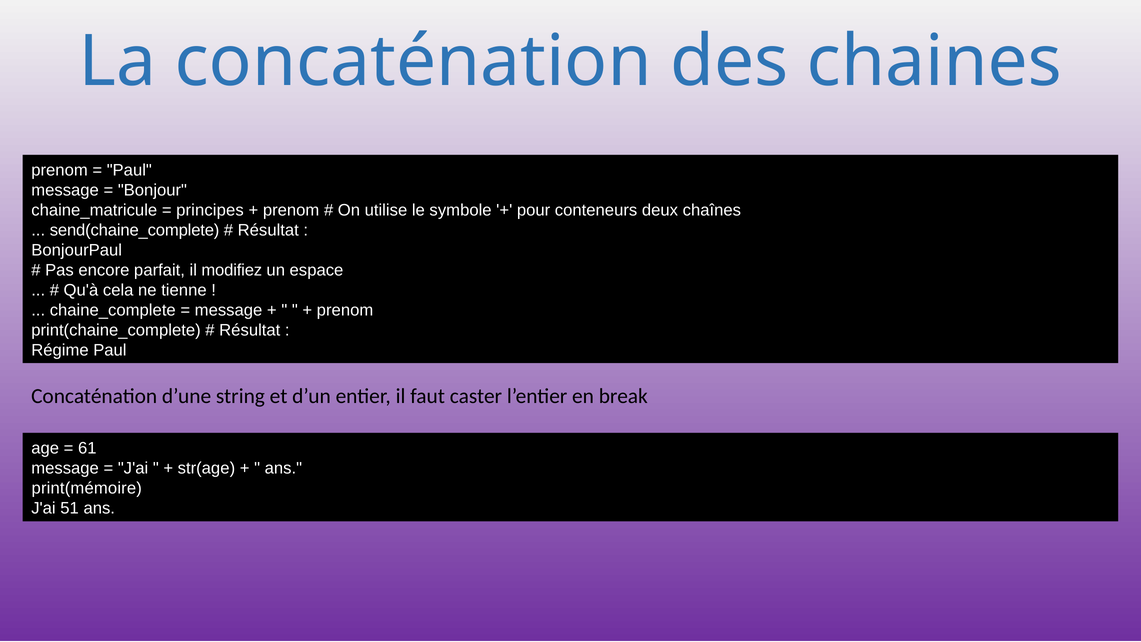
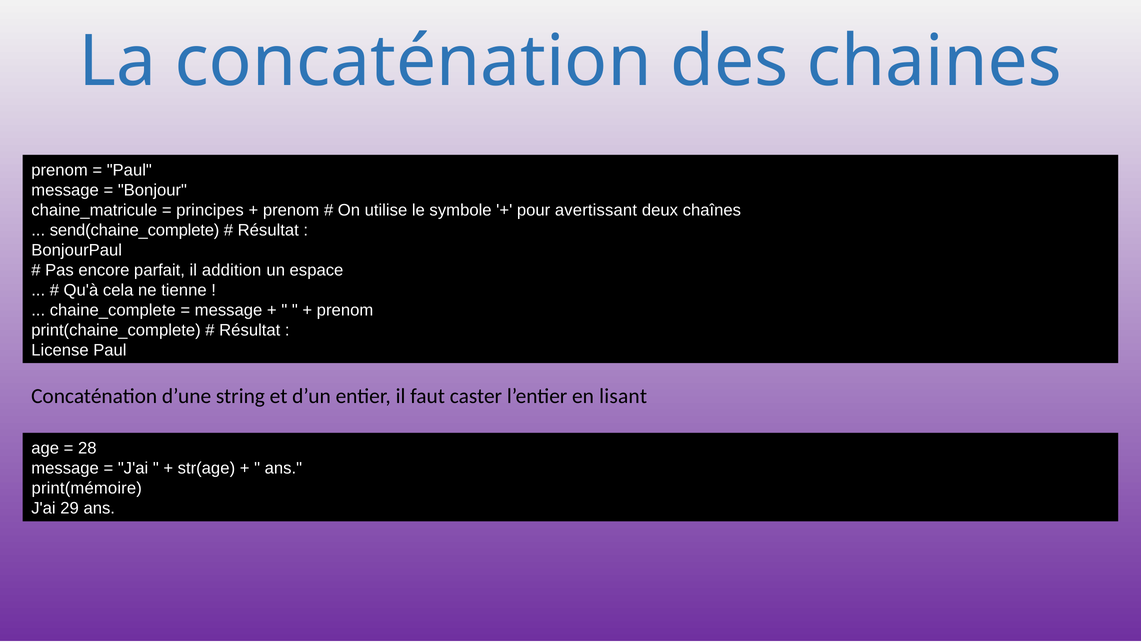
conteneurs: conteneurs -> avertissant
modifiez: modifiez -> addition
Régime: Régime -> License
break: break -> lisant
61: 61 -> 28
51: 51 -> 29
